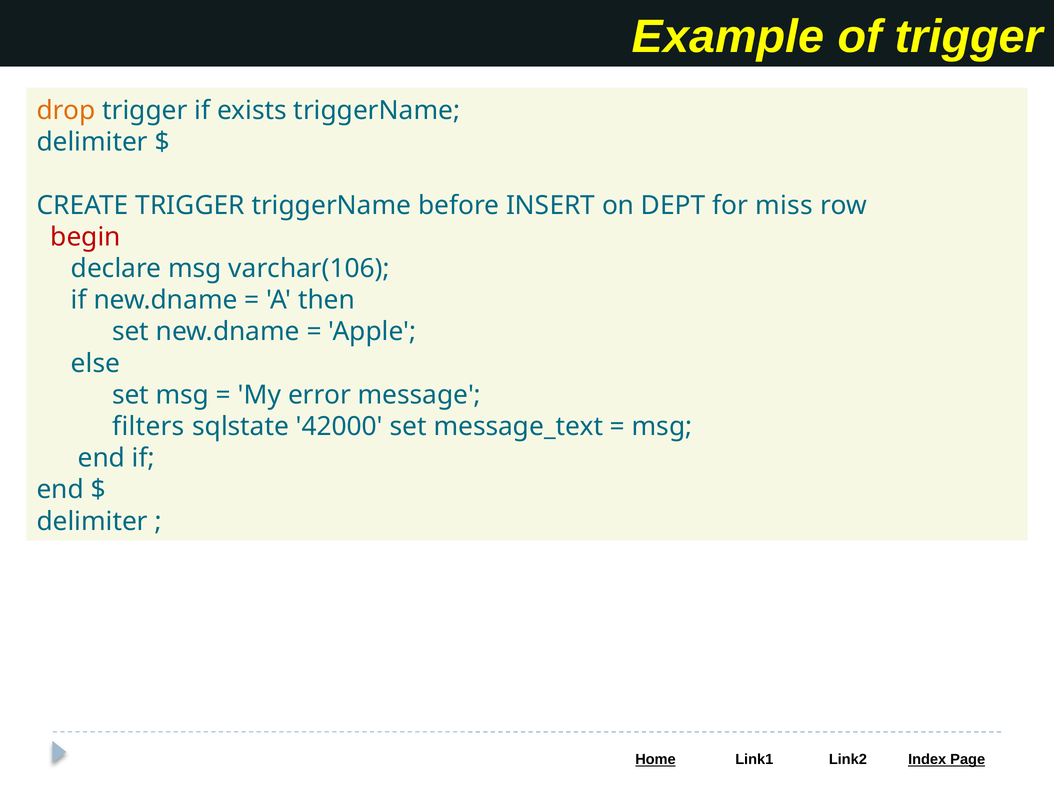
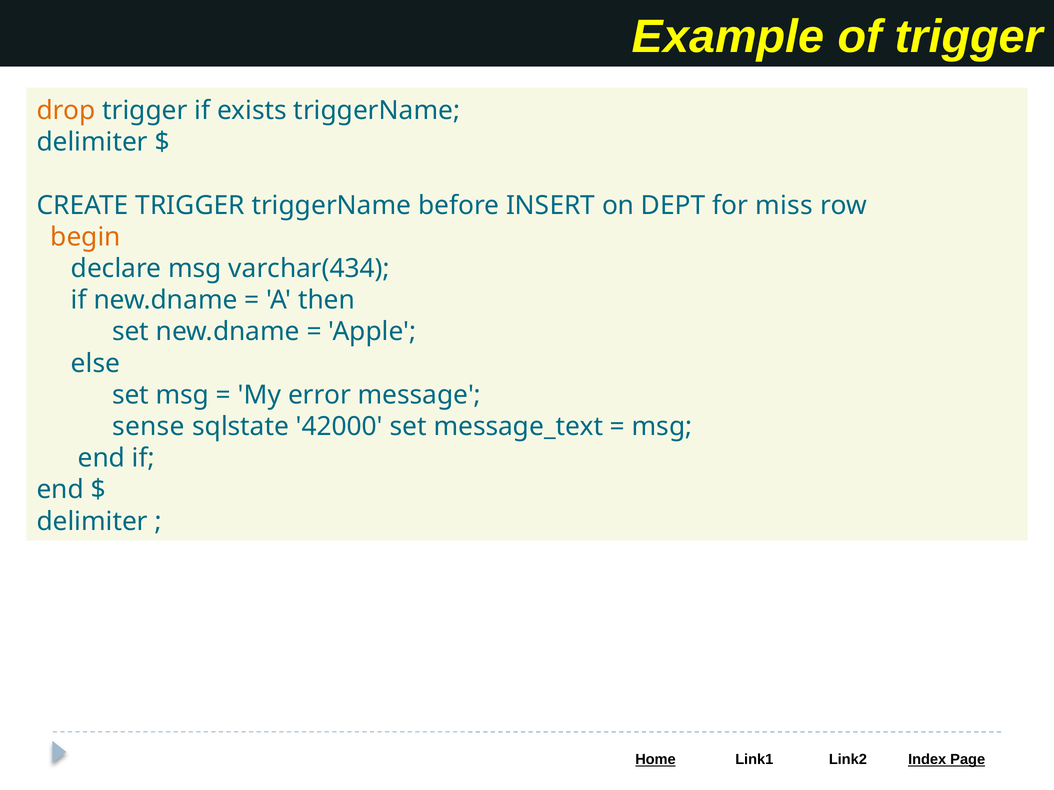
begin colour: red -> orange
varchar(106: varchar(106 -> varchar(434
filters: filters -> sense
